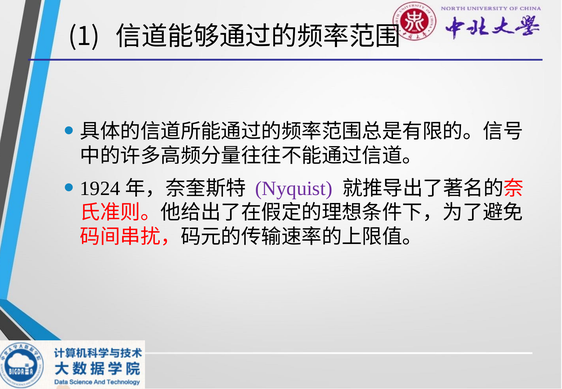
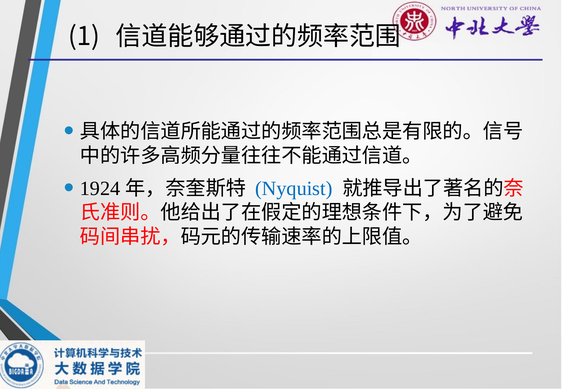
Nyquist colour: purple -> blue
